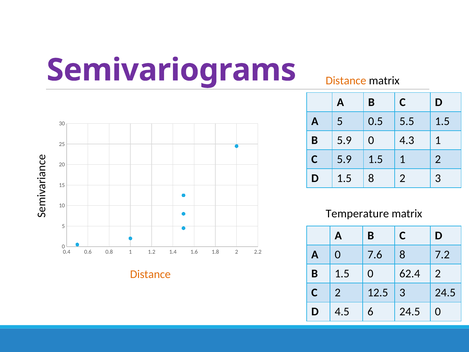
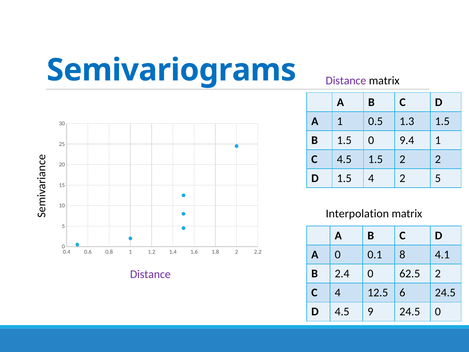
Semivariograms colour: purple -> blue
Distance at (346, 80) colour: orange -> purple
A 5: 5 -> 1
5.5: 5.5 -> 1.3
B 5.9: 5.9 -> 1.5
4.3: 4.3 -> 9.4
C 5.9: 5.9 -> 4.5
1.5 1: 1 -> 2
1.5 8: 8 -> 4
2 3: 3 -> 5
Temperature: Temperature -> Interpolation
7.6: 7.6 -> 0.1
7.2: 7.2 -> 4.1
B 1.5: 1.5 -> 2.4
62.4: 62.4 -> 62.5
Distance at (150, 274) colour: orange -> purple
C 2: 2 -> 4
12.5 3: 3 -> 6
6: 6 -> 9
